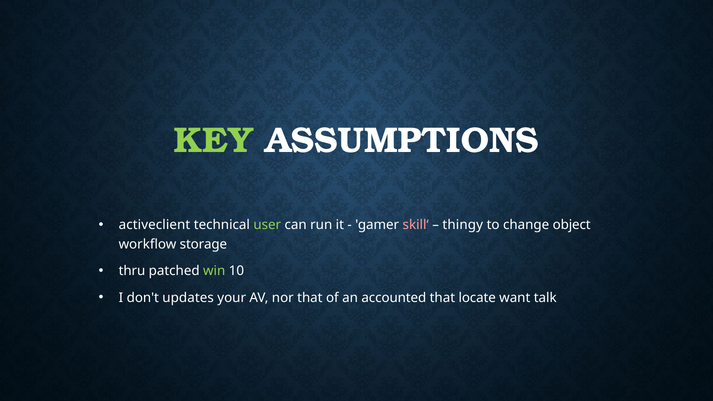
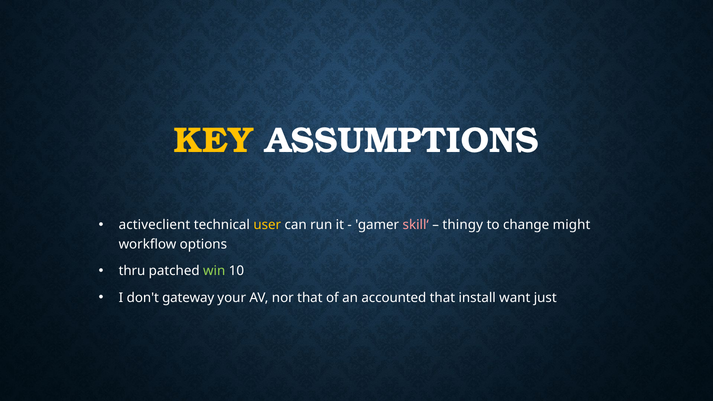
KEY colour: light green -> yellow
user colour: light green -> yellow
object: object -> might
storage: storage -> options
updates: updates -> gateway
locate: locate -> install
talk: talk -> just
